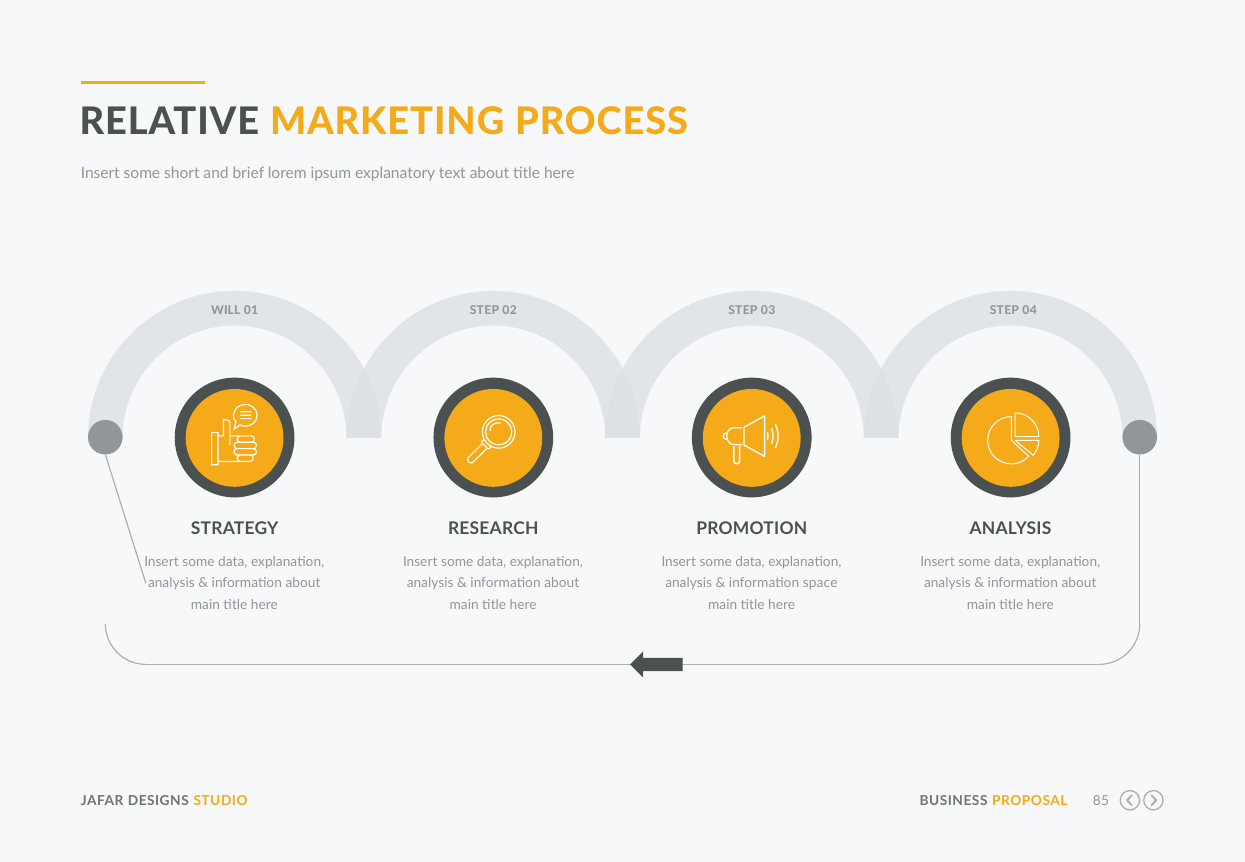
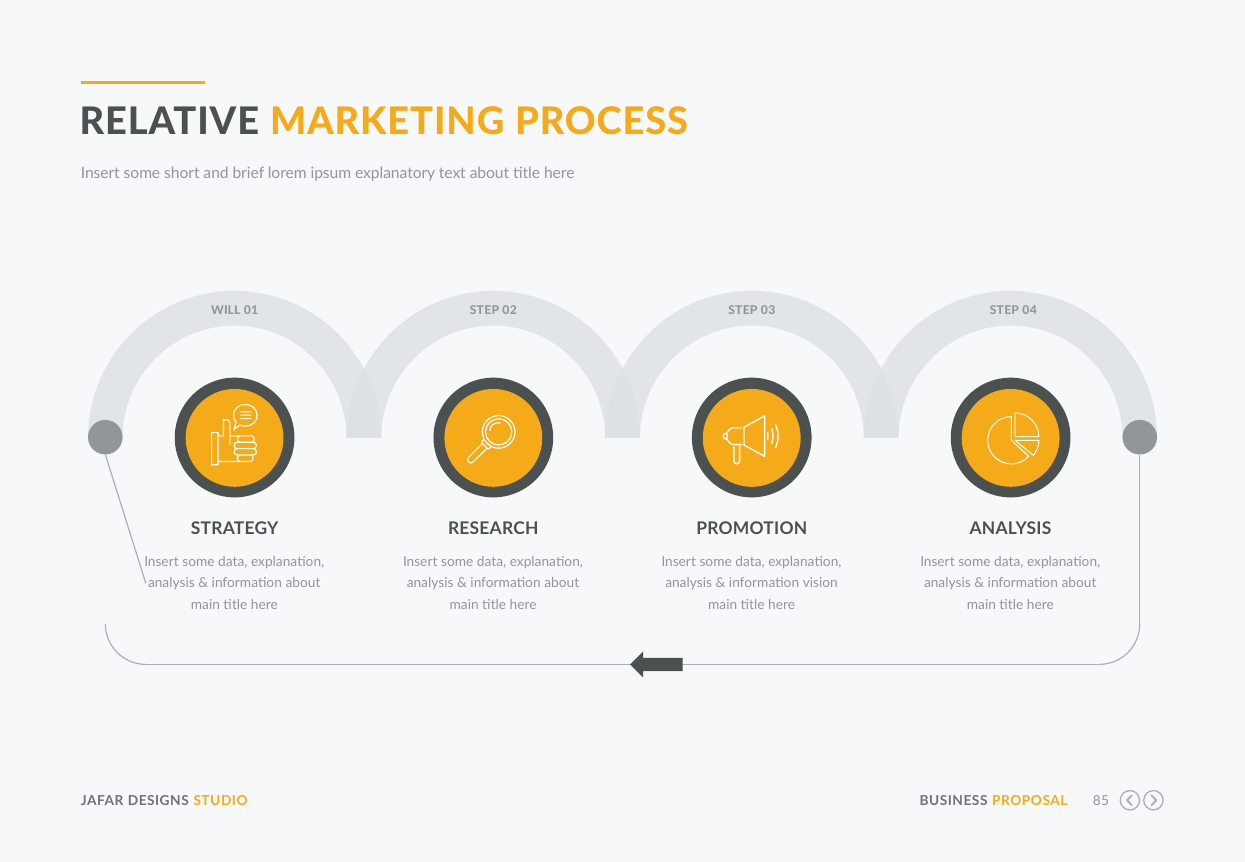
space: space -> vision
